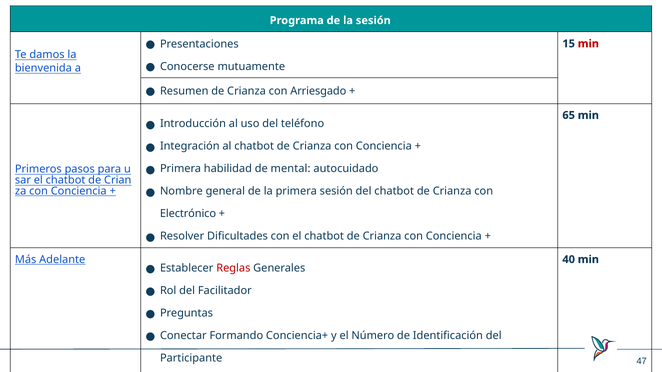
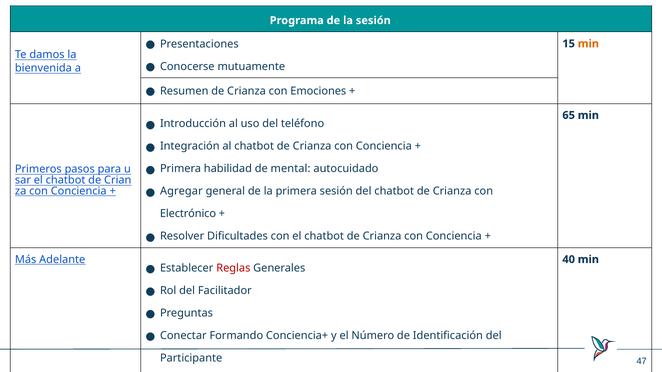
min at (588, 44) colour: red -> orange
Arriesgado: Arriesgado -> Emociones
Nombre: Nombre -> Agregar
